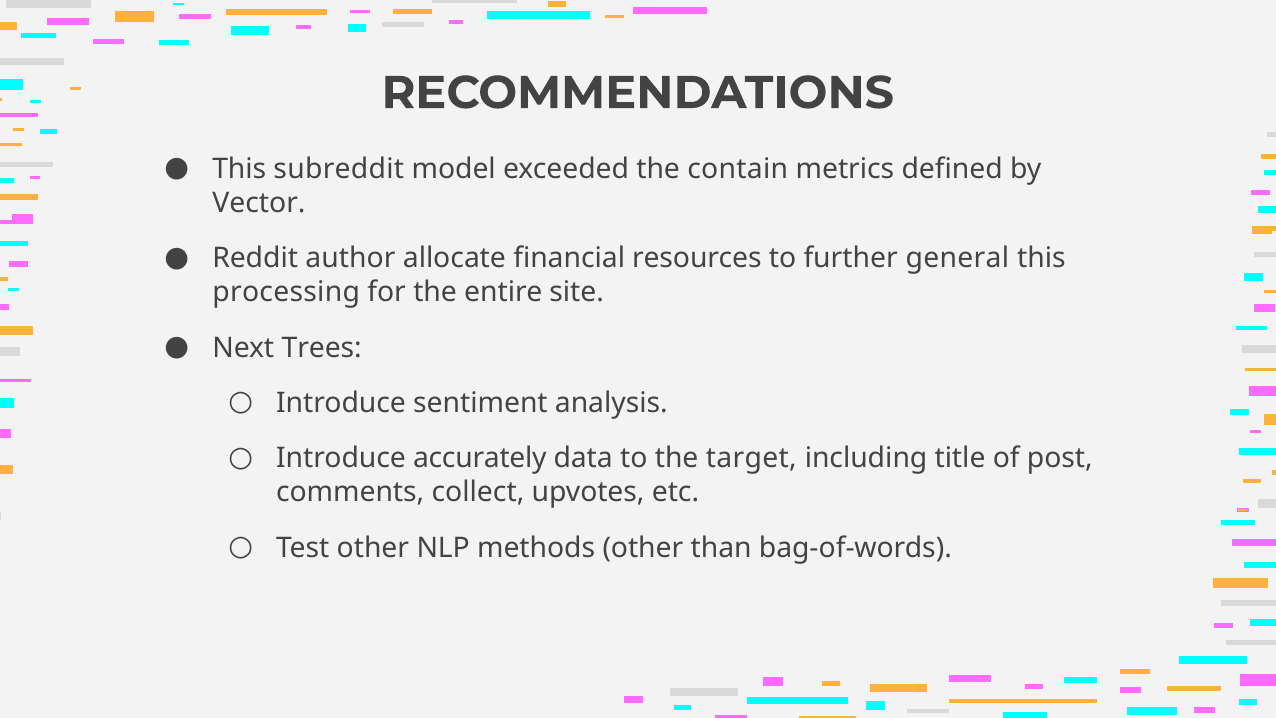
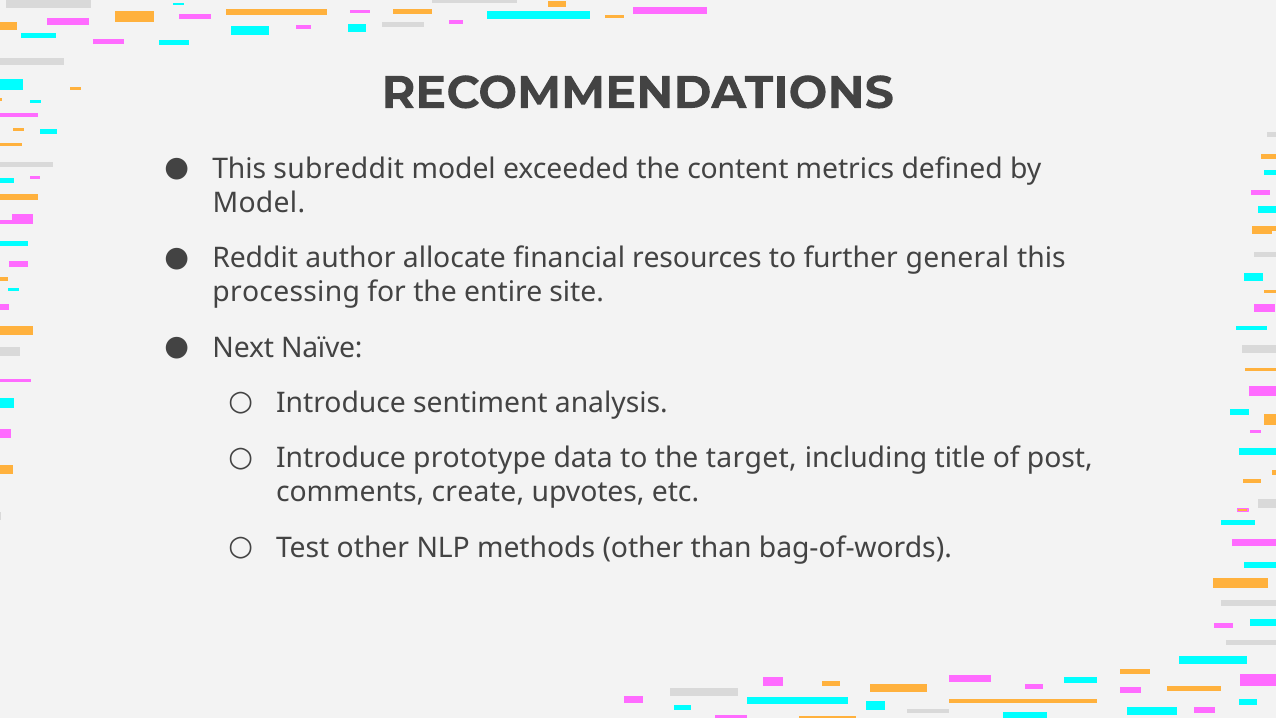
contain: contain -> content
Vector at (259, 203): Vector -> Model
Trees: Trees -> Naïve
accurately: accurately -> prototype
collect: collect -> create
